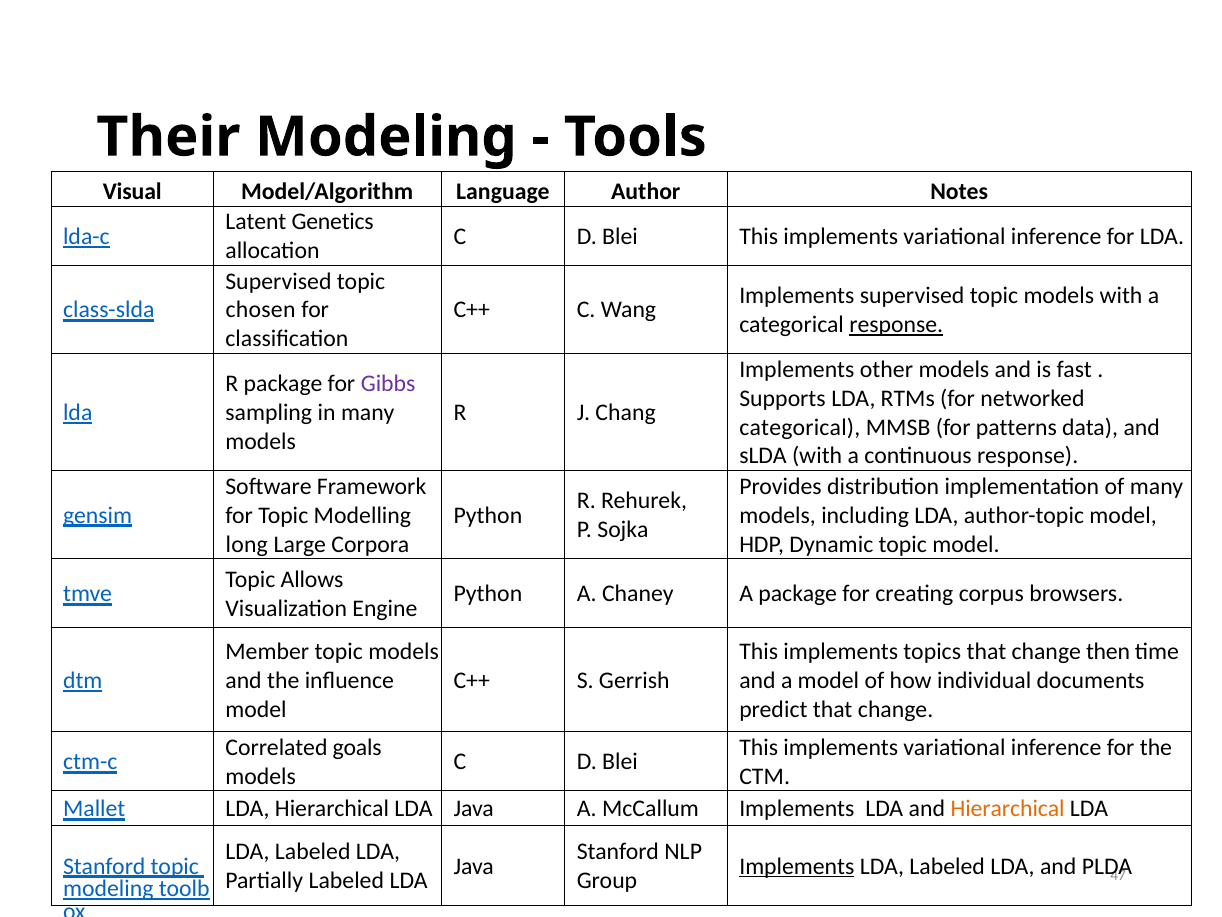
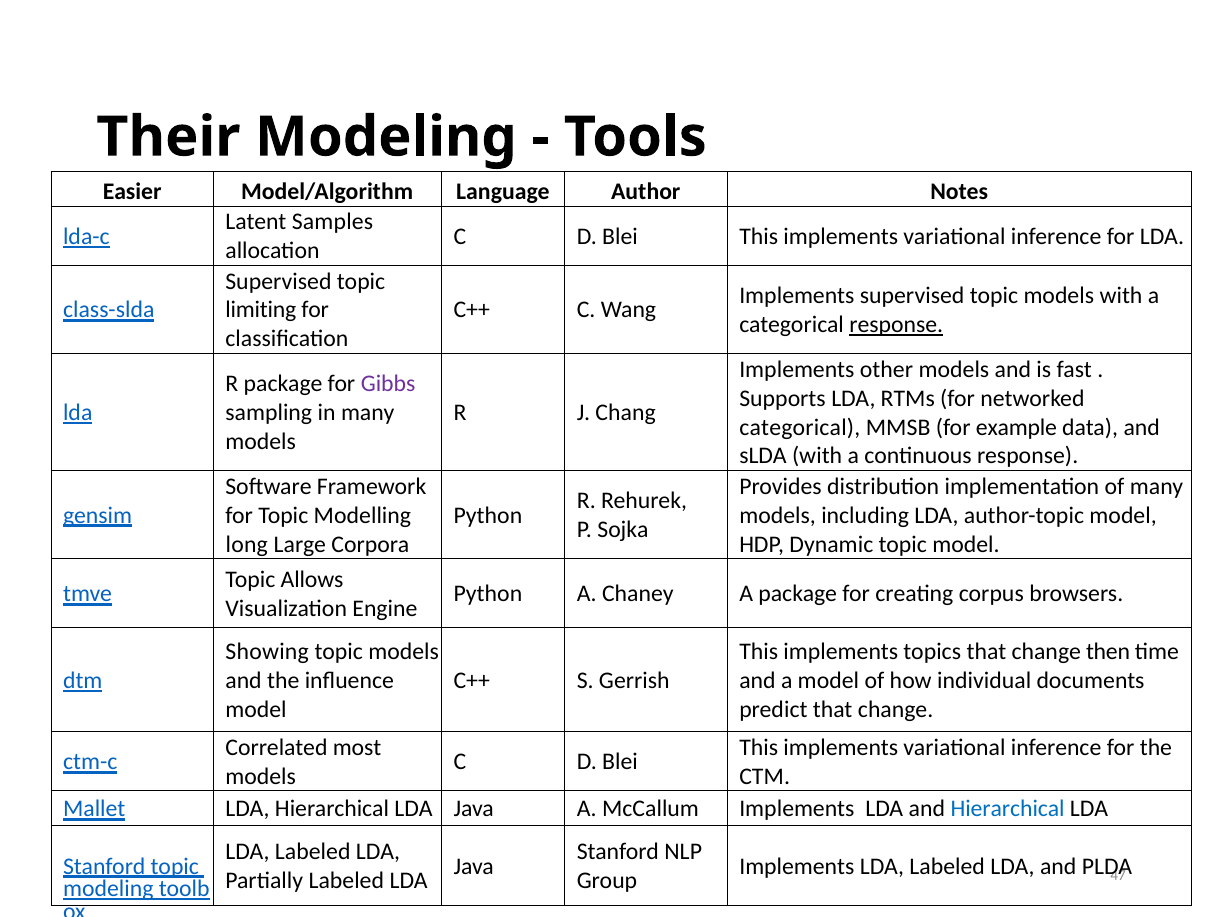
Visual: Visual -> Easier
Genetics: Genetics -> Samples
chosen: chosen -> limiting
patterns: patterns -> example
Member: Member -> Showing
goals: goals -> most
Hierarchical at (1008, 808) colour: orange -> blue
Implements at (797, 866) underline: present -> none
